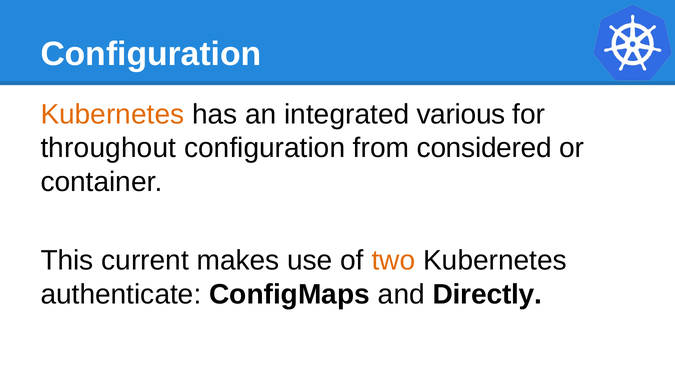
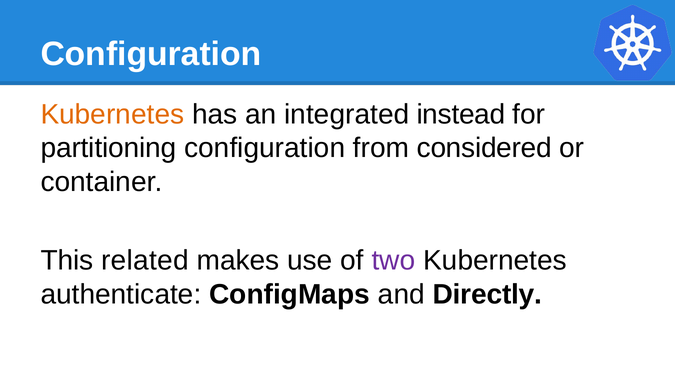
various: various -> instead
throughout: throughout -> partitioning
current: current -> related
two colour: orange -> purple
